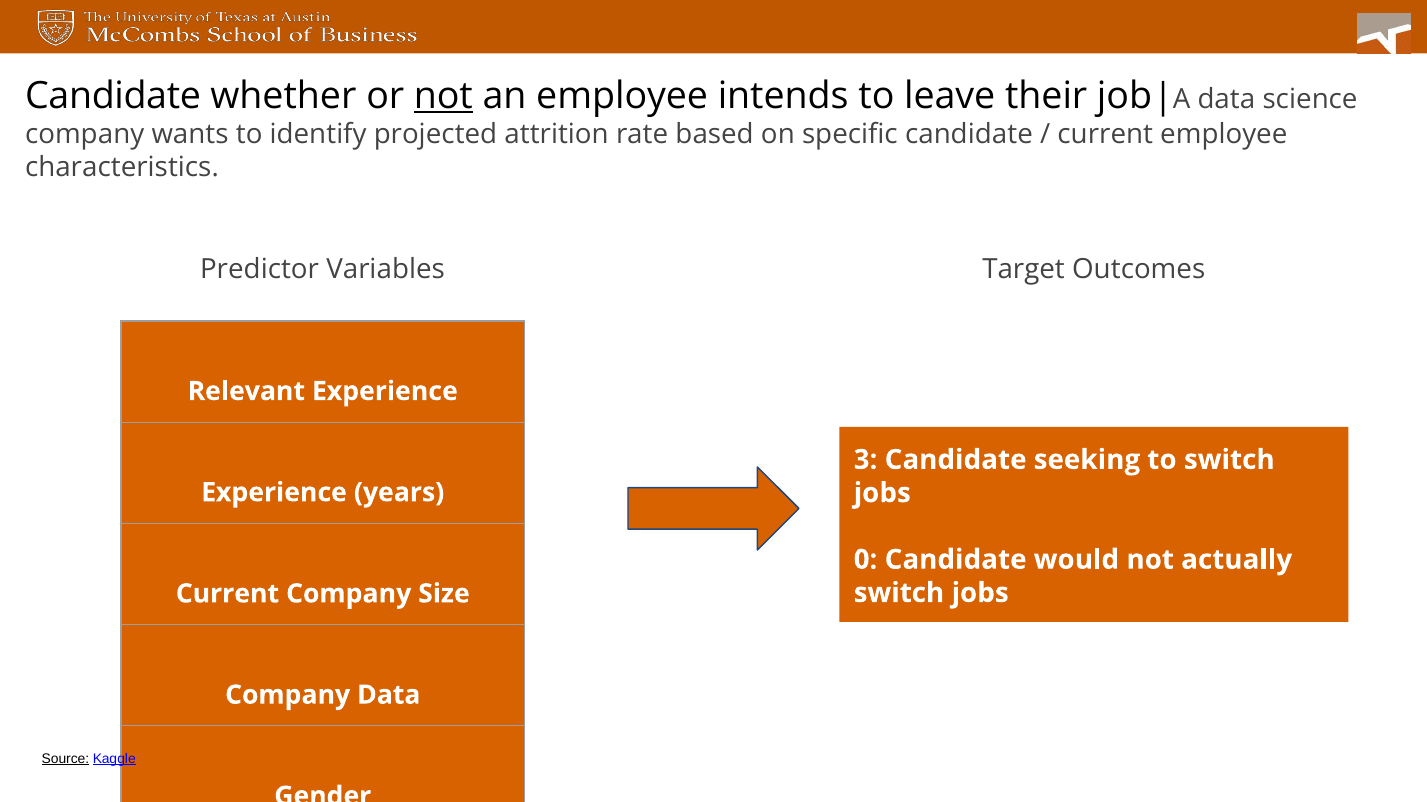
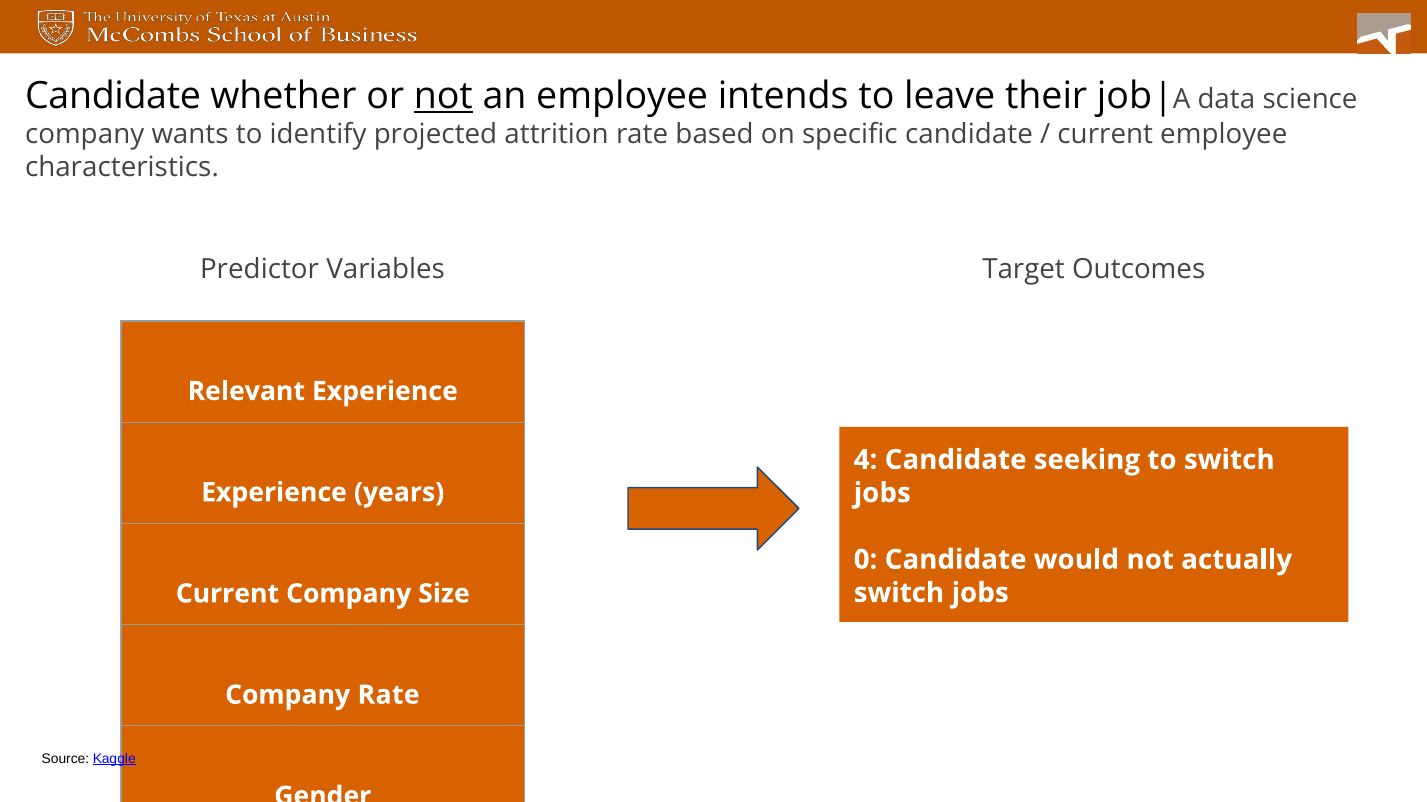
3: 3 -> 4
Company Data: Data -> Rate
Source underline: present -> none
